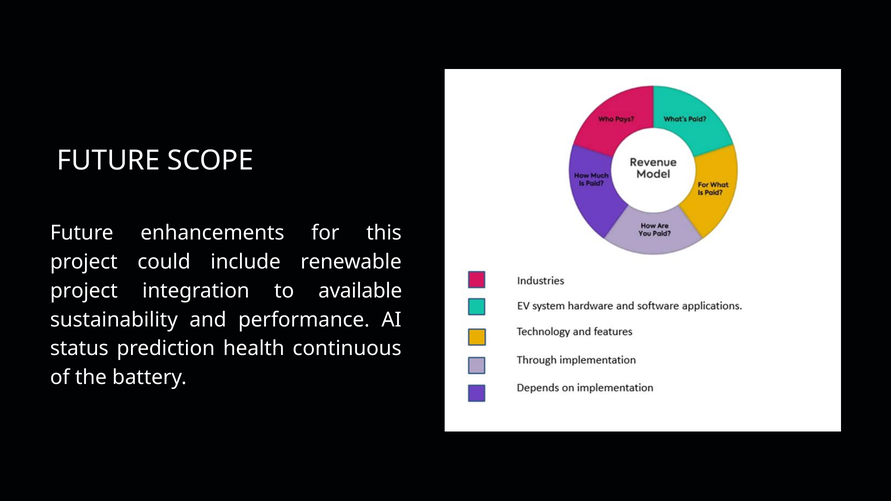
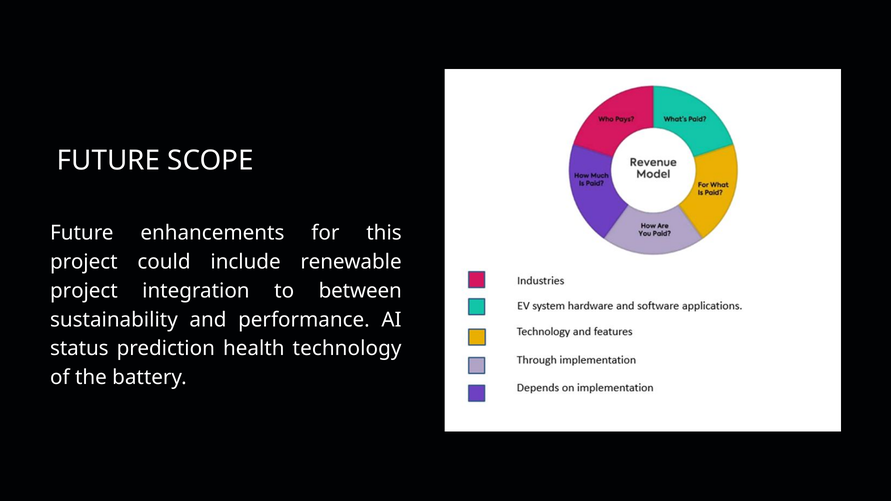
available: available -> between
continuous: continuous -> technology
